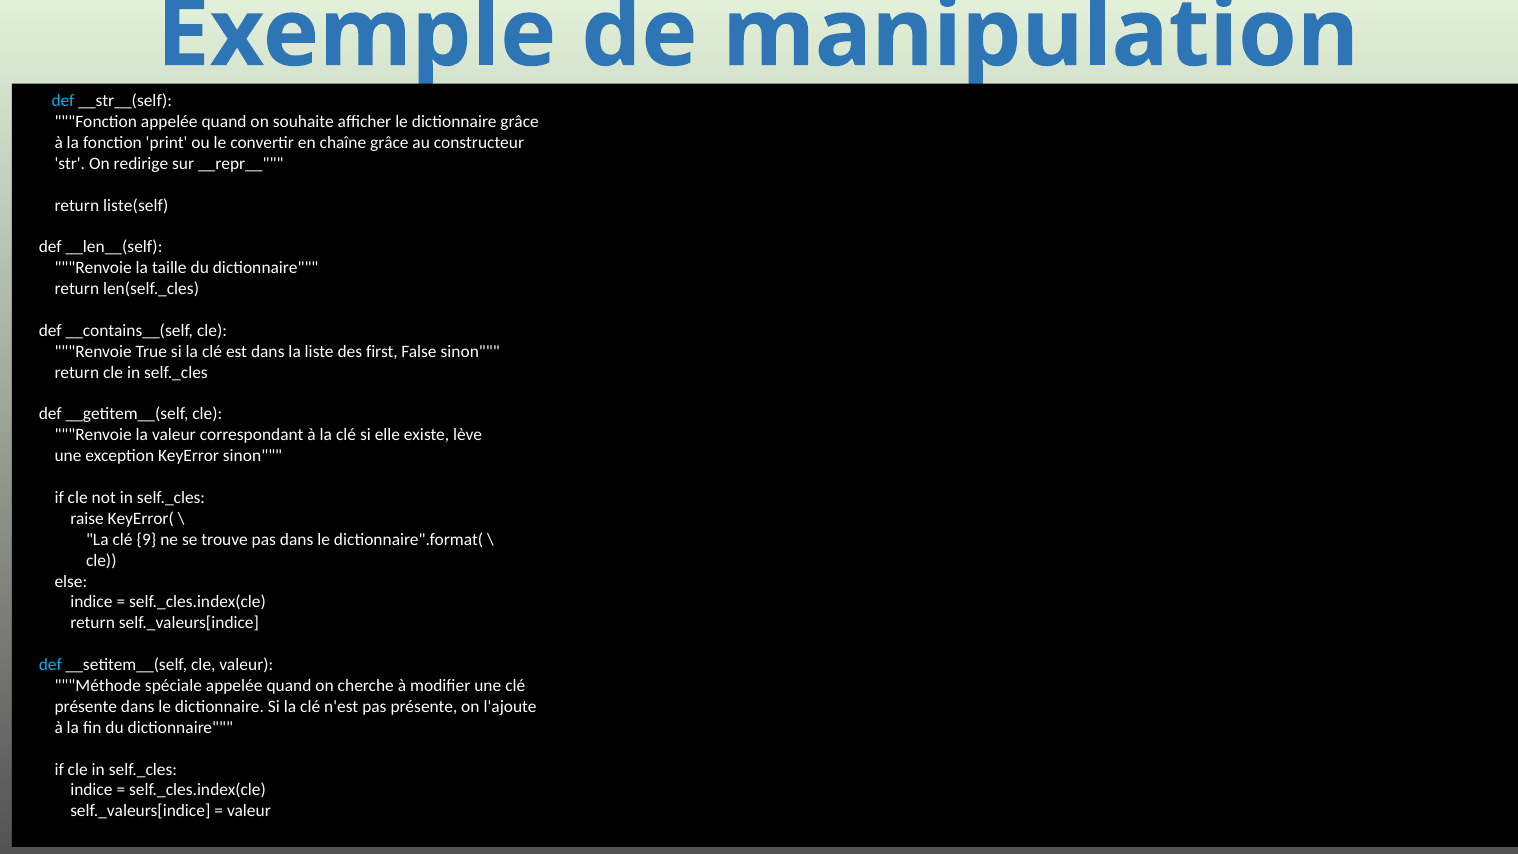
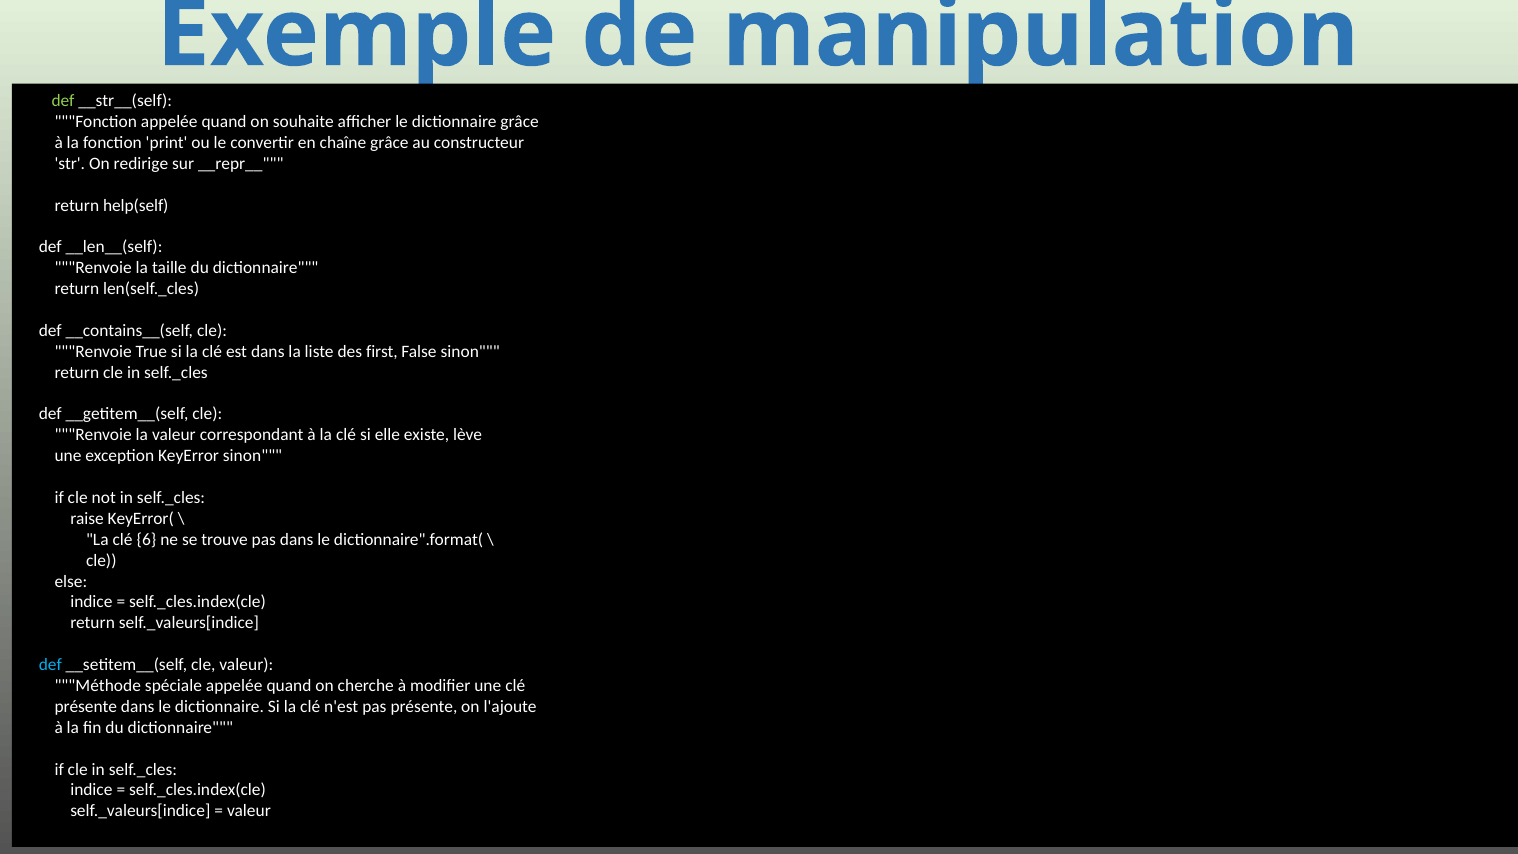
def at (63, 101) colour: light blue -> light green
liste(self: liste(self -> help(self
9: 9 -> 6
